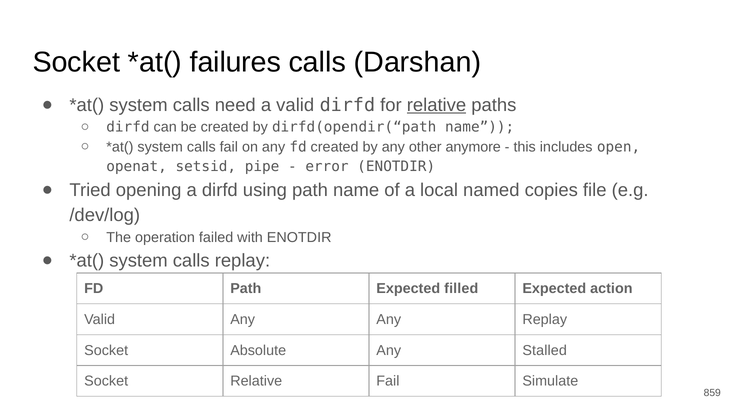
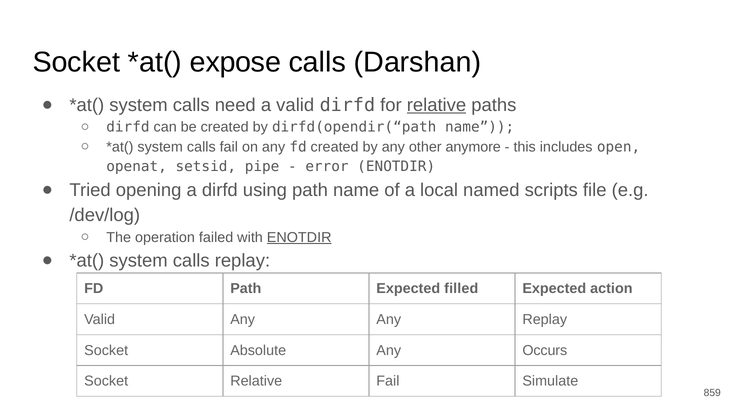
failures: failures -> expose
copies: copies -> scripts
ENOTDIR at (299, 237) underline: none -> present
Stalled: Stalled -> Occurs
